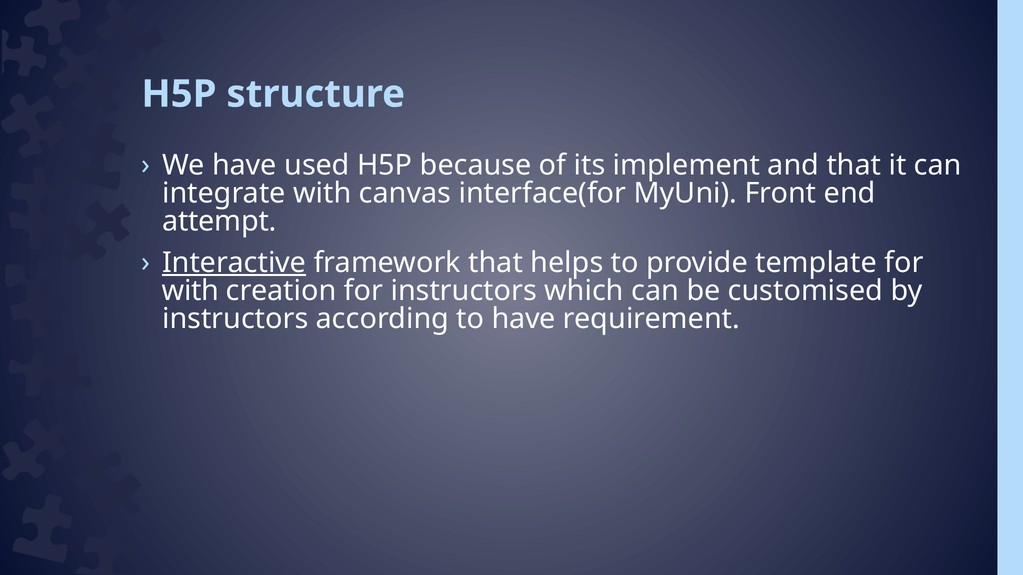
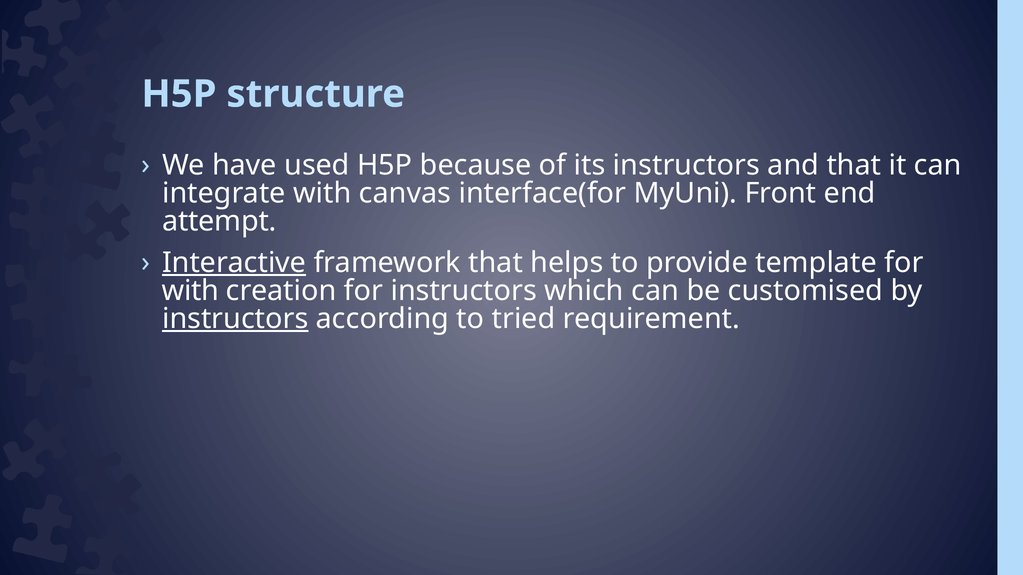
its implement: implement -> instructors
instructors at (235, 319) underline: none -> present
to have: have -> tried
